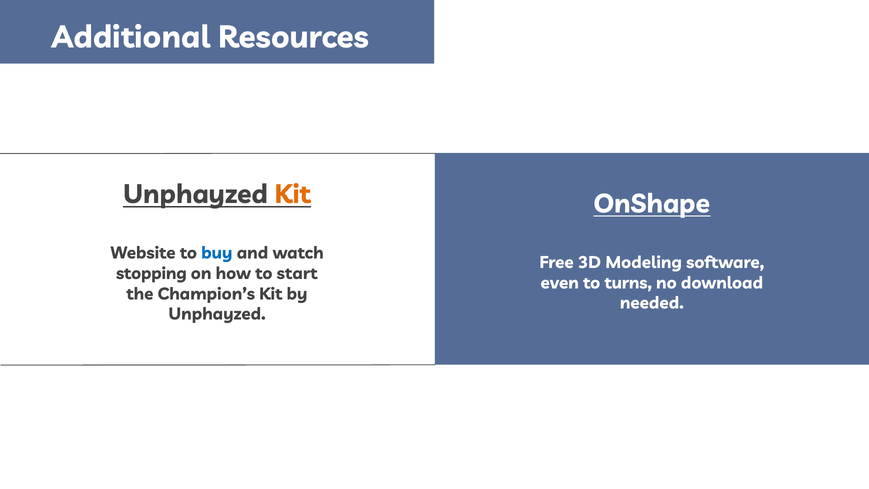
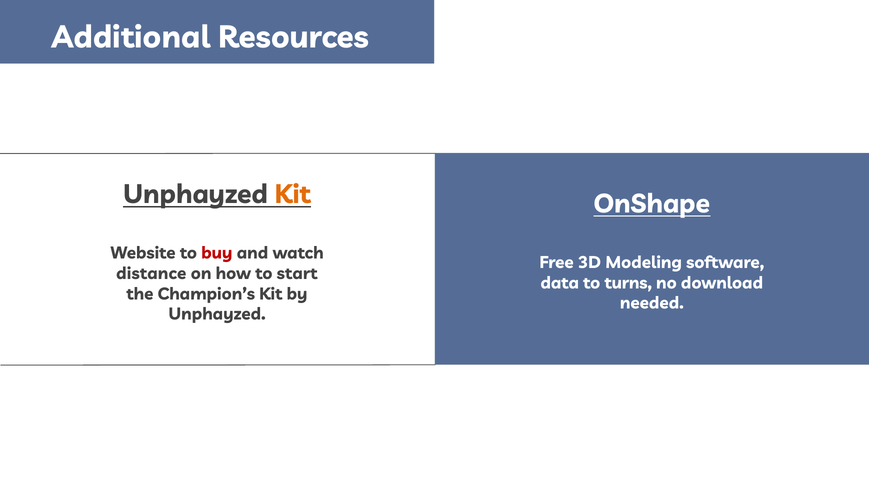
buy colour: blue -> red
stopping: stopping -> distance
even: even -> data
